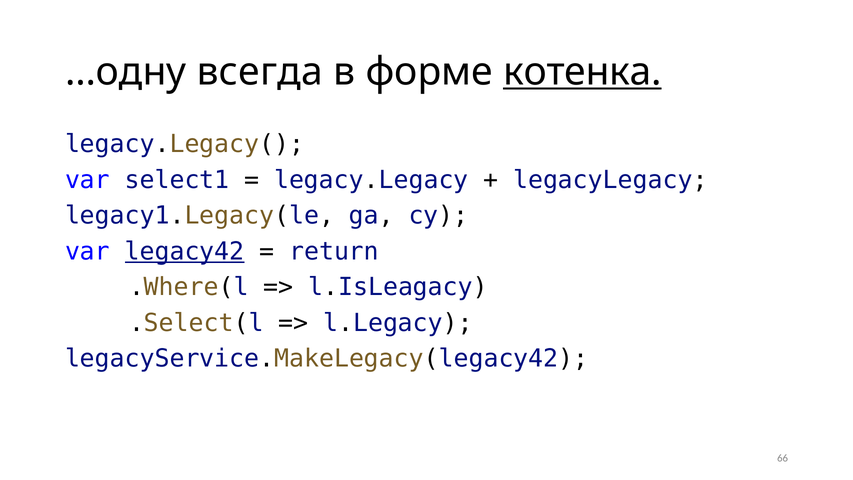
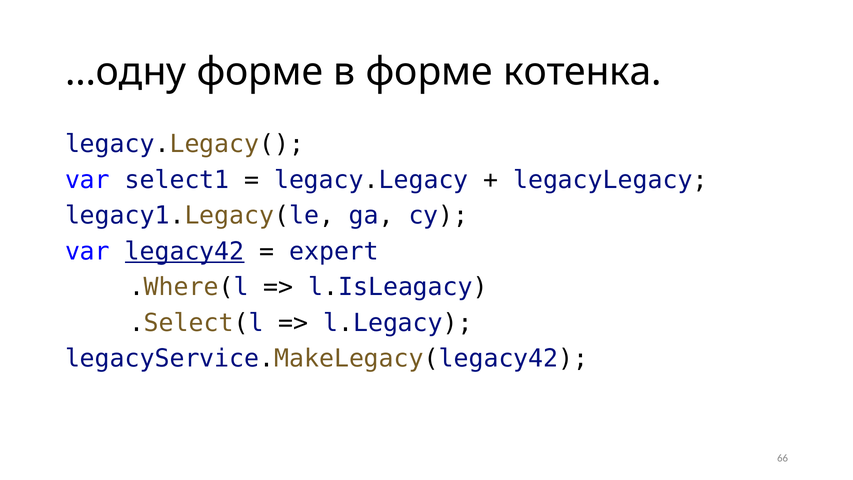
…одну всегда: всегда -> форме
котенка underline: present -> none
return: return -> expert
